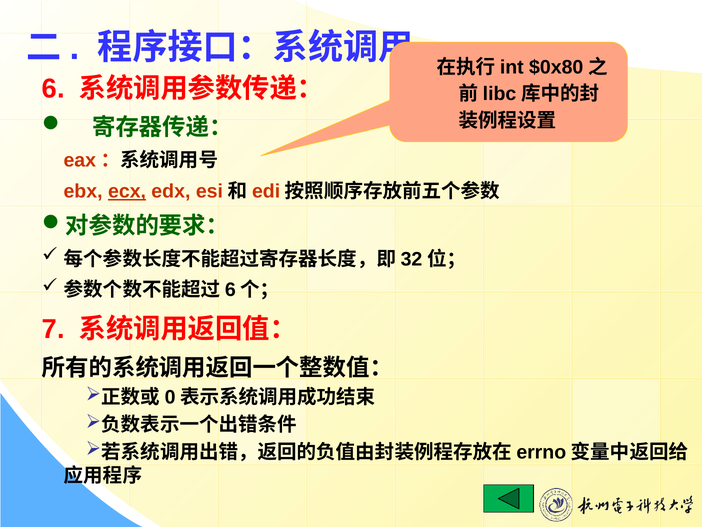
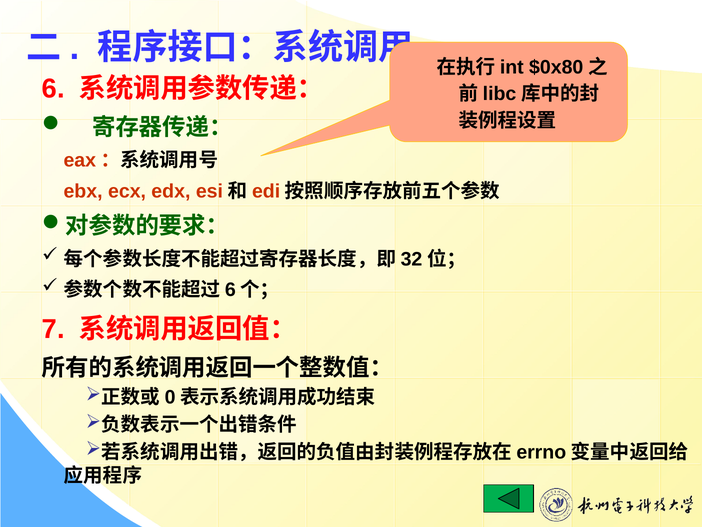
ecx underline: present -> none
